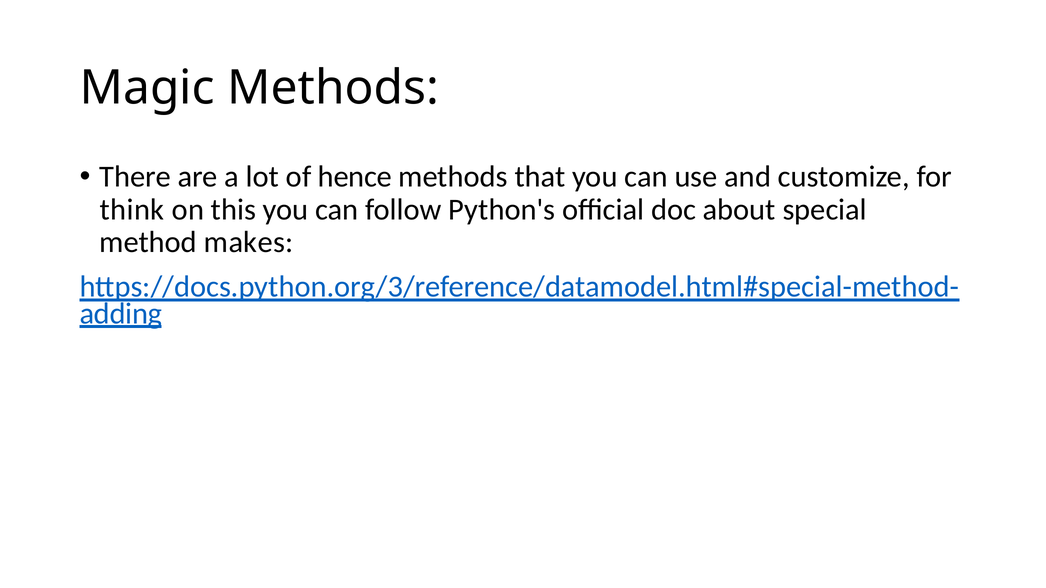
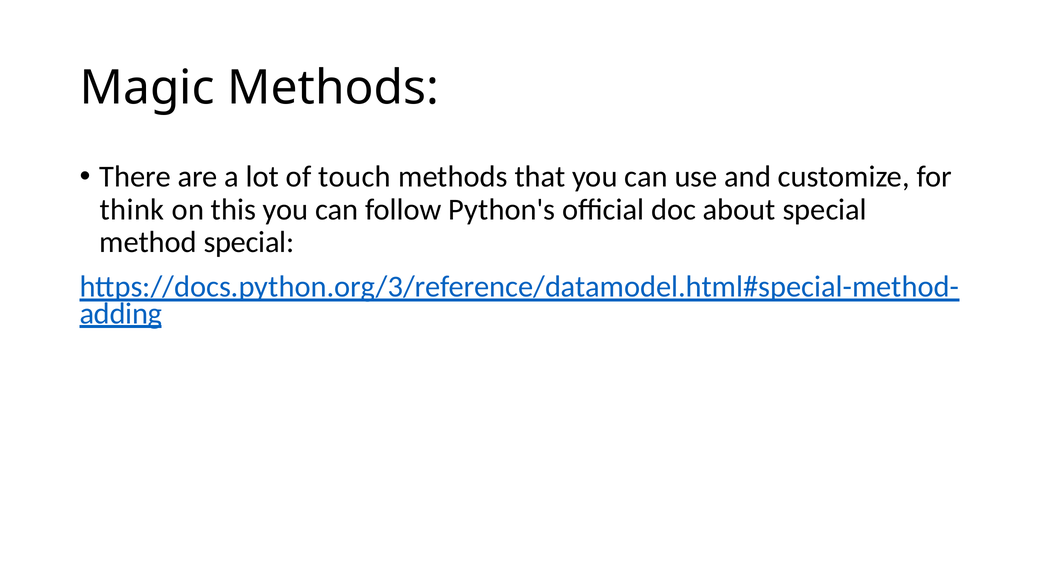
hence: hence -> touch
method makes: makes -> special
